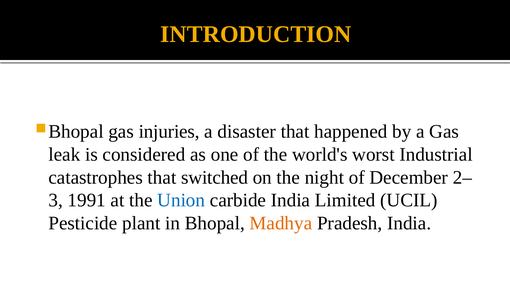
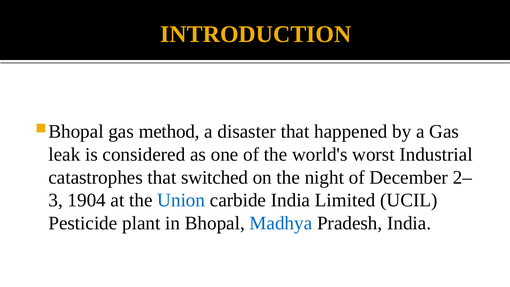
injuries: injuries -> method
1991: 1991 -> 1904
Madhya colour: orange -> blue
